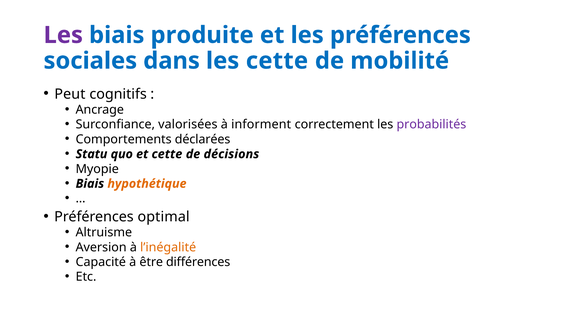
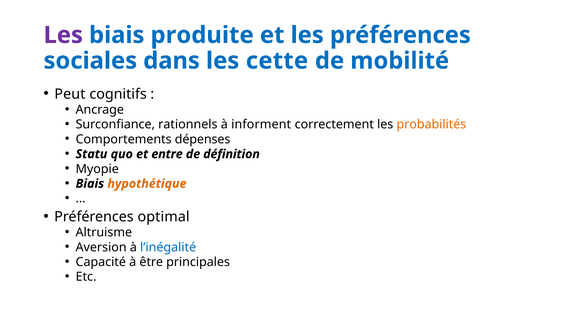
valorisées: valorisées -> rationnels
probabilités colour: purple -> orange
déclarées: déclarées -> dépenses
et cette: cette -> entre
décisions: décisions -> définition
l’inégalité colour: orange -> blue
différences: différences -> principales
